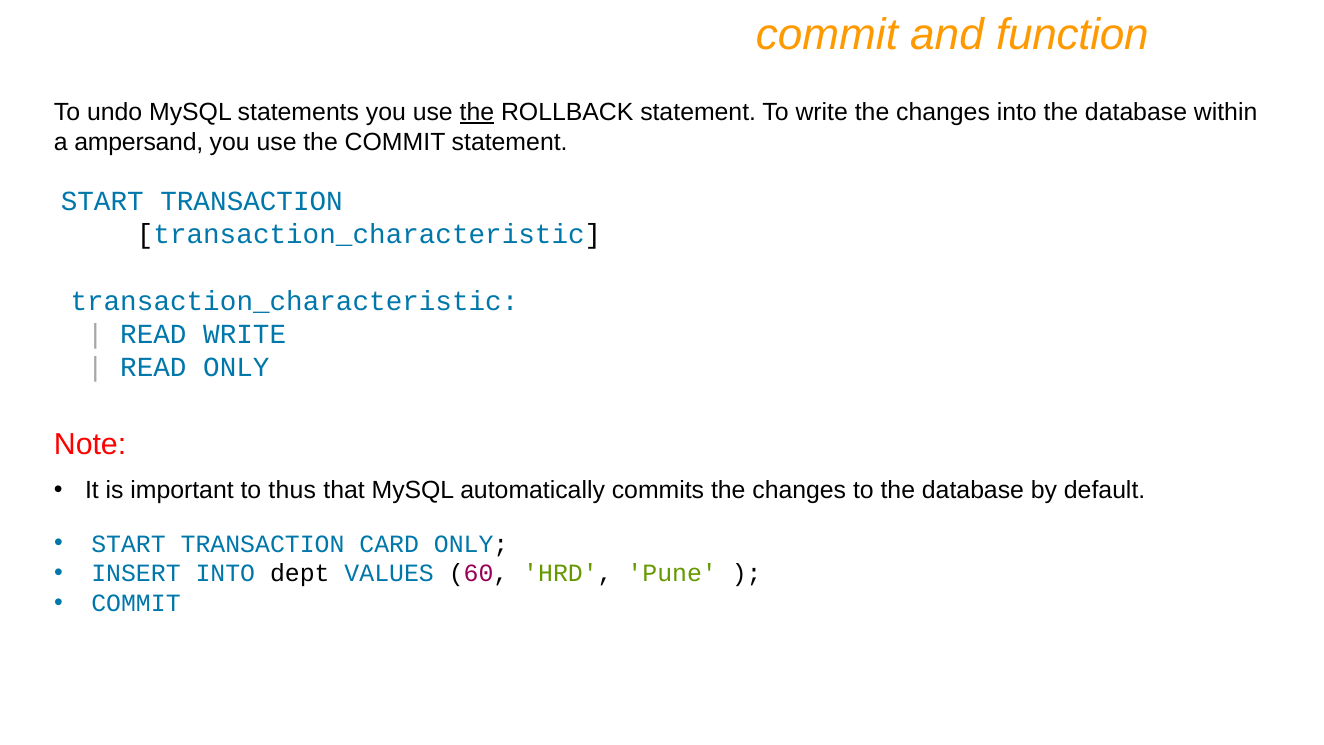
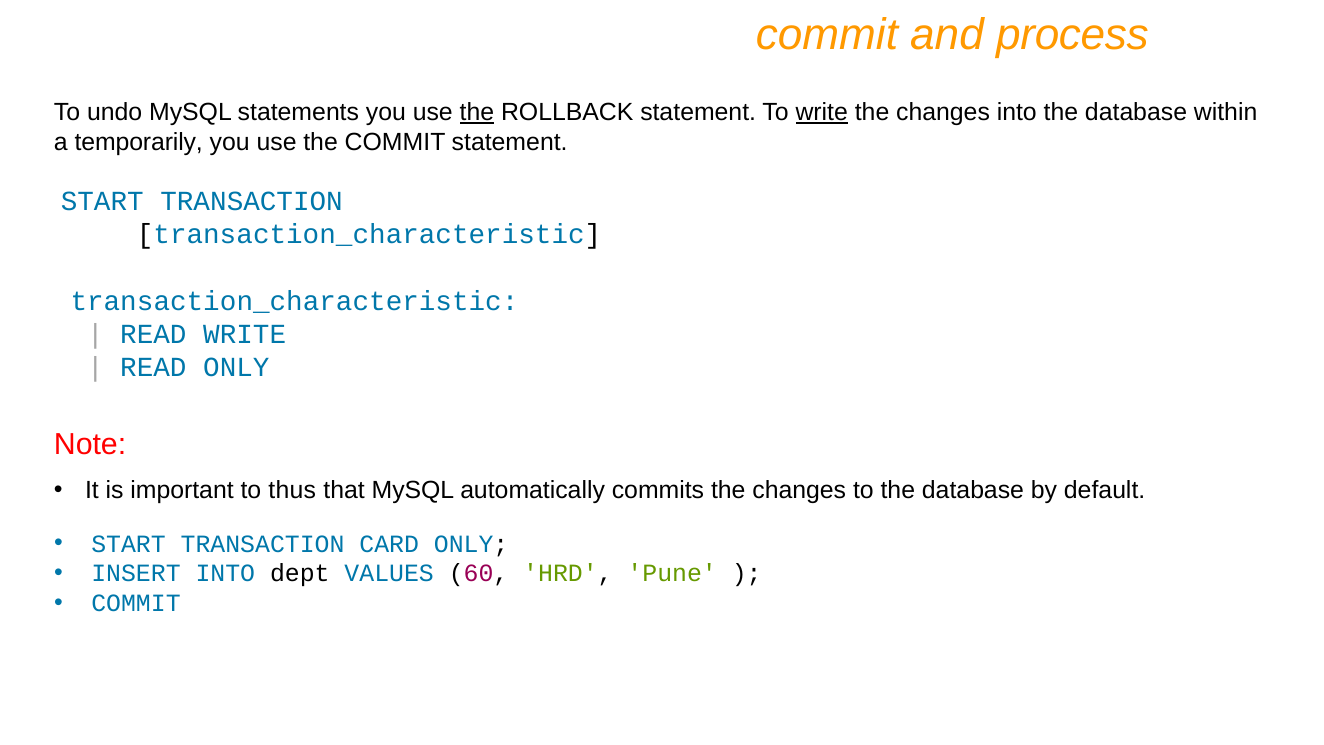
function: function -> process
write at (822, 112) underline: none -> present
ampersand: ampersand -> temporarily
